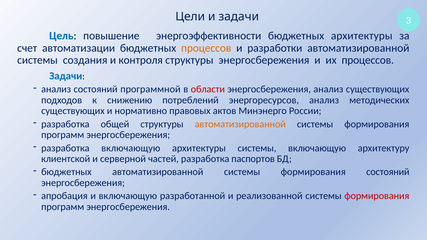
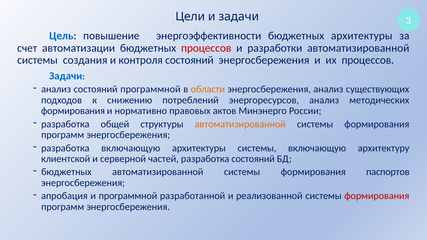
процессов at (206, 48) colour: orange -> red
контроля структуры: структуры -> состояний
области colour: red -> orange
существующих at (73, 111): существующих -> формирования
разработка паспортов: паспортов -> состояний
формирования состояний: состояний -> паспортов
и включающую: включающую -> программной
